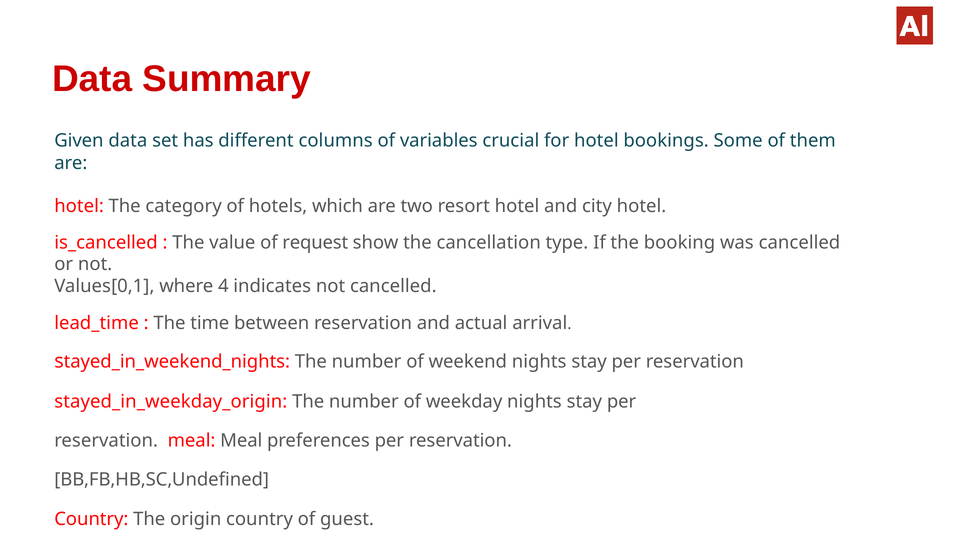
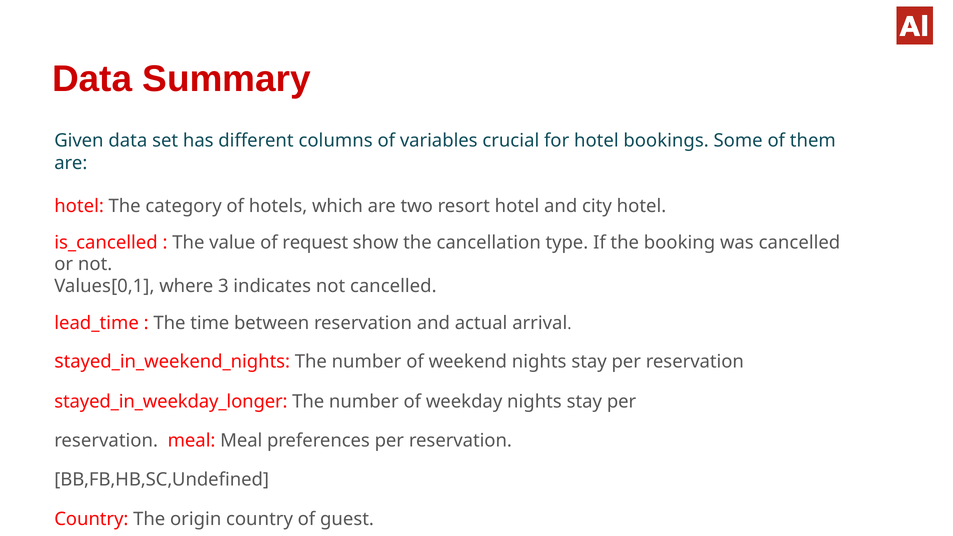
4: 4 -> 3
stayed_in_weekday_origin: stayed_in_weekday_origin -> stayed_in_weekday_longer
